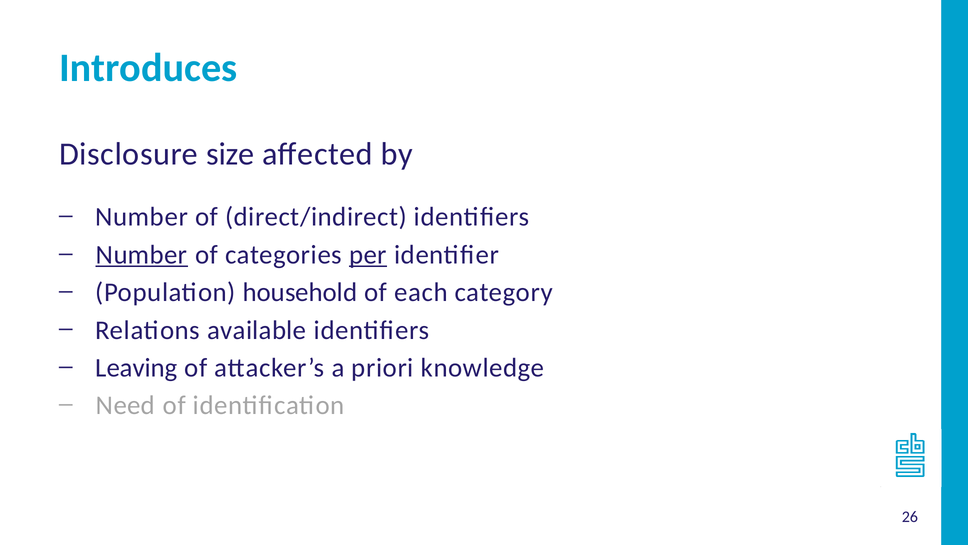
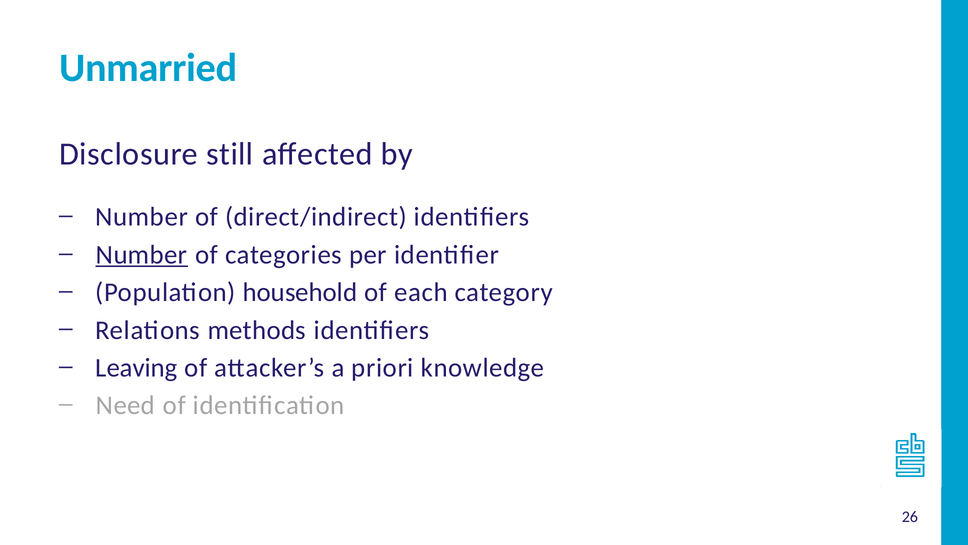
Introduces: Introduces -> Unmarried
size: size -> still
per underline: present -> none
available: available -> methods
